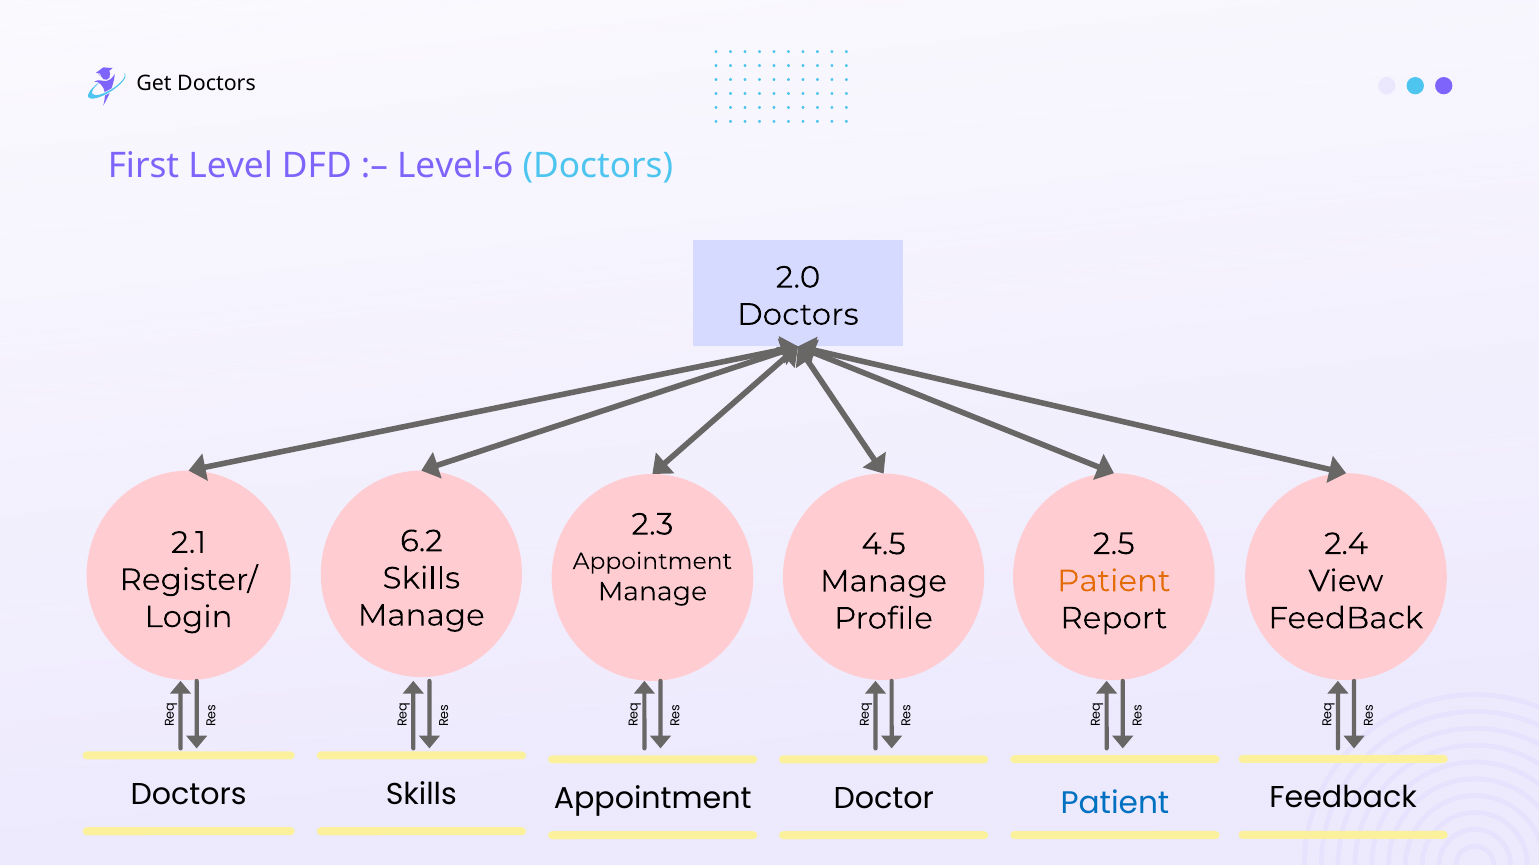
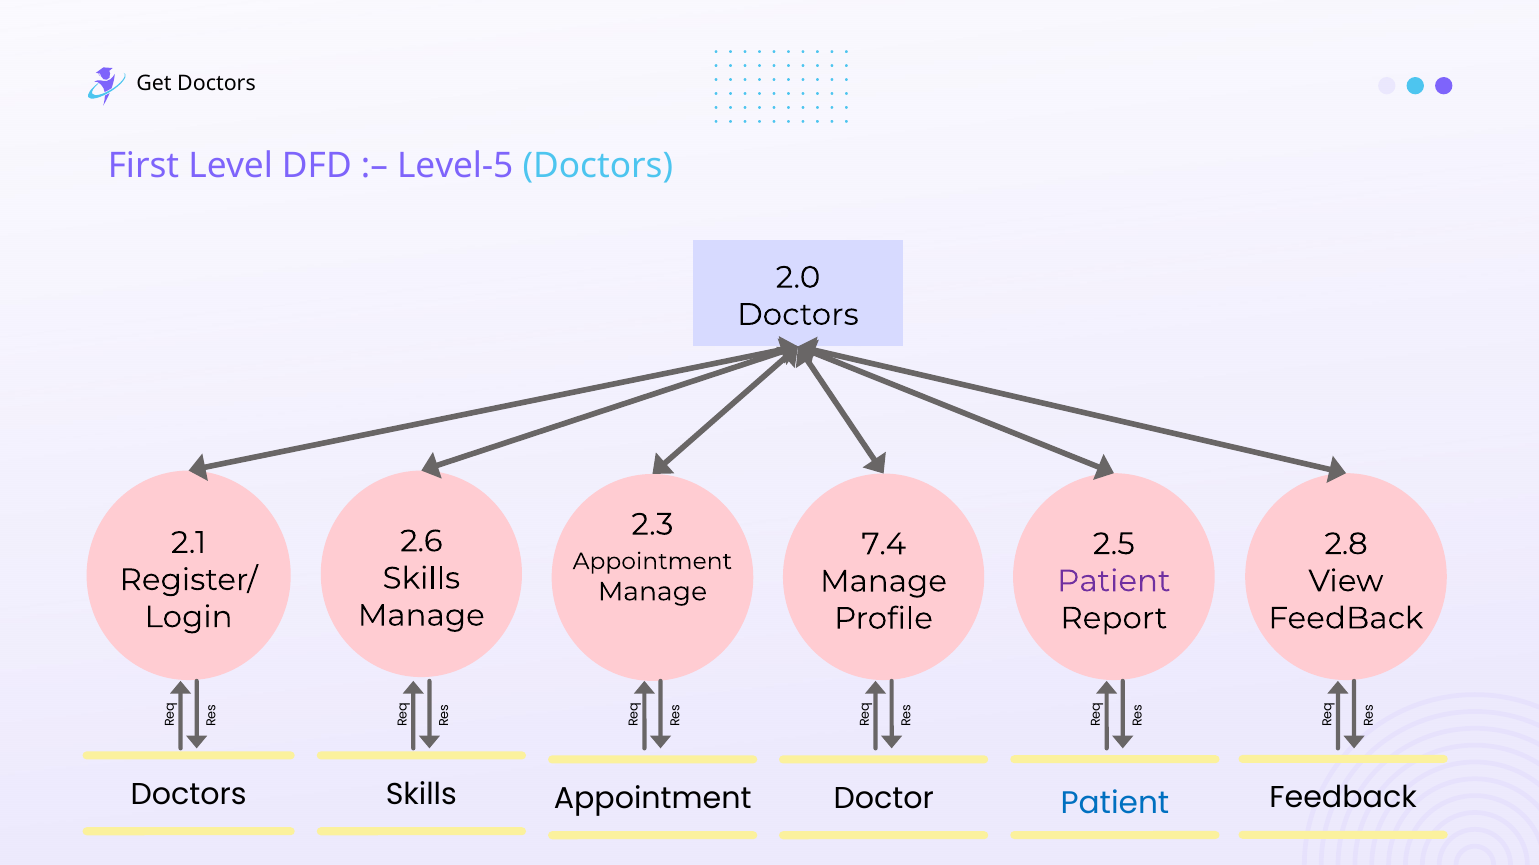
Level-6: Level-6 -> Level-5
6.2: 6.2 -> 2.6
2.4: 2.4 -> 2.8
4.5: 4.5 -> 7.4
Patient at (1114, 582) colour: orange -> purple
